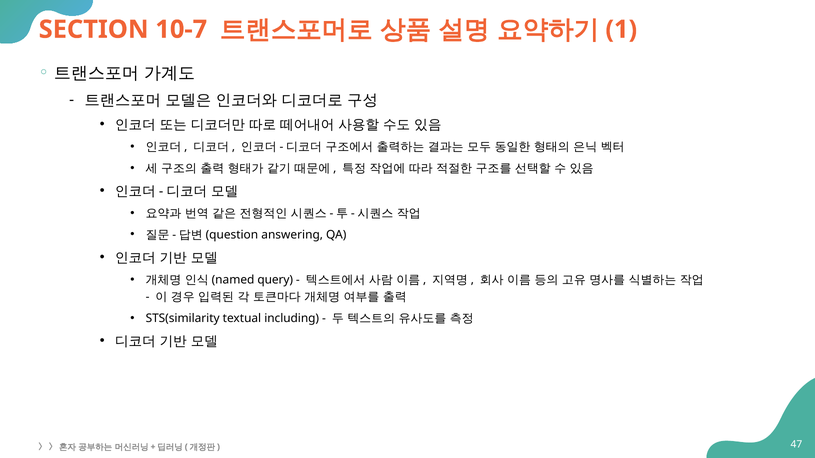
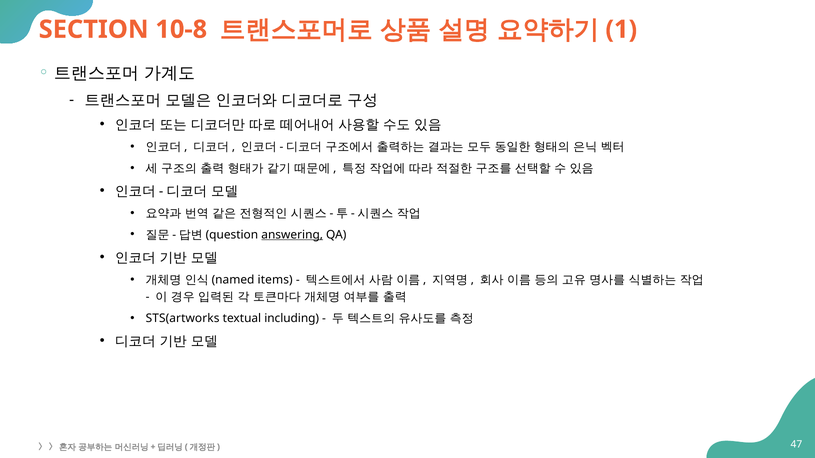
10-7: 10-7 -> 10-8
answering underline: none -> present
query: query -> items
STS(similarity: STS(similarity -> STS(artworks
